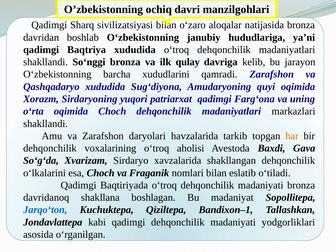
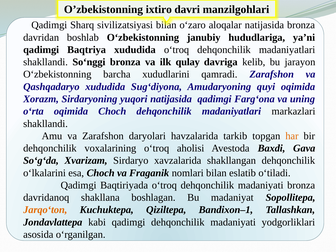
ochiq: ochiq -> ixtiro
yuqori patriarxat: patriarxat -> natijasida
Jarqo‘ton colour: blue -> orange
